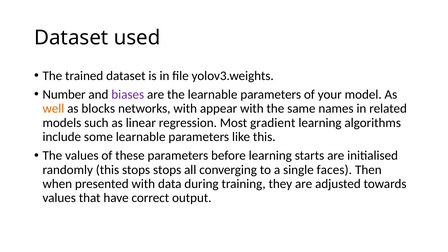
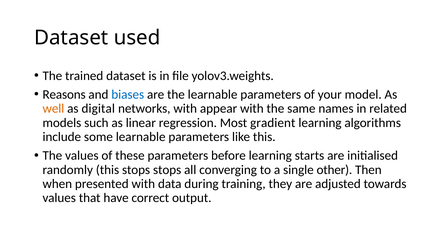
Number: Number -> Reasons
biases colour: purple -> blue
blocks: blocks -> digital
faces: faces -> other
